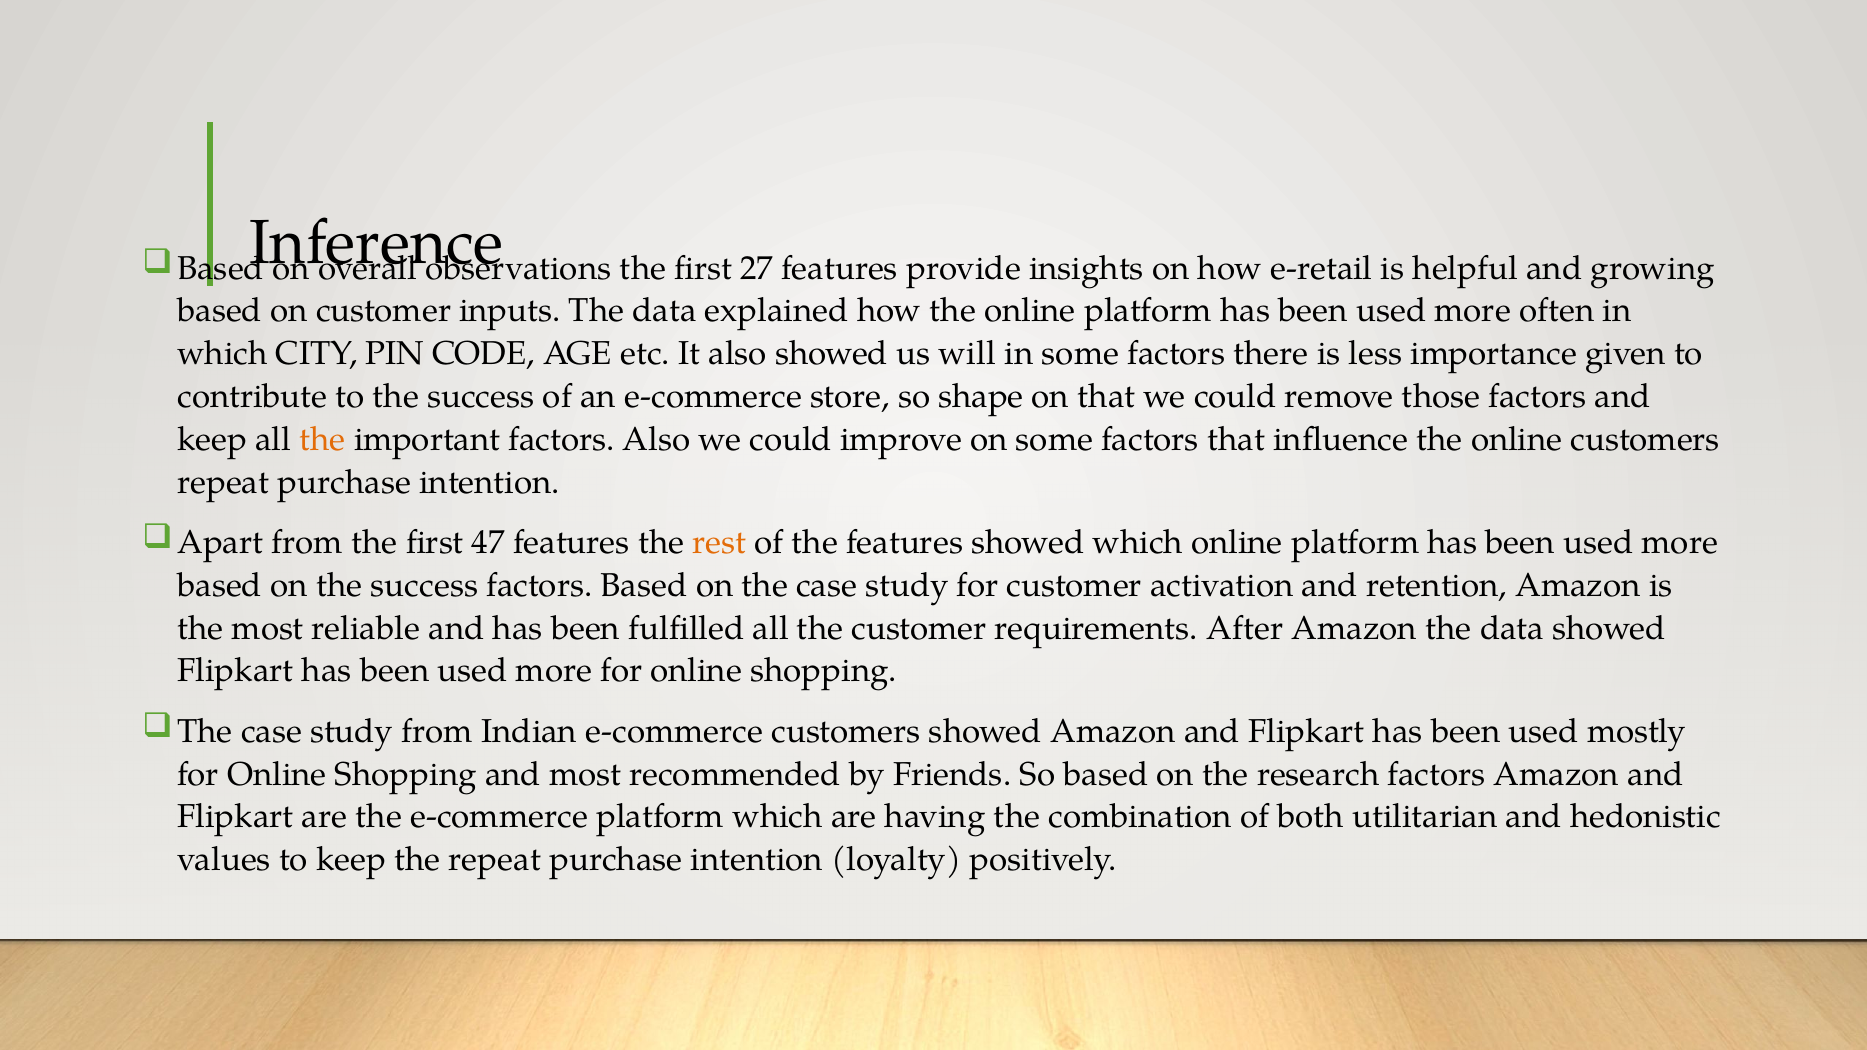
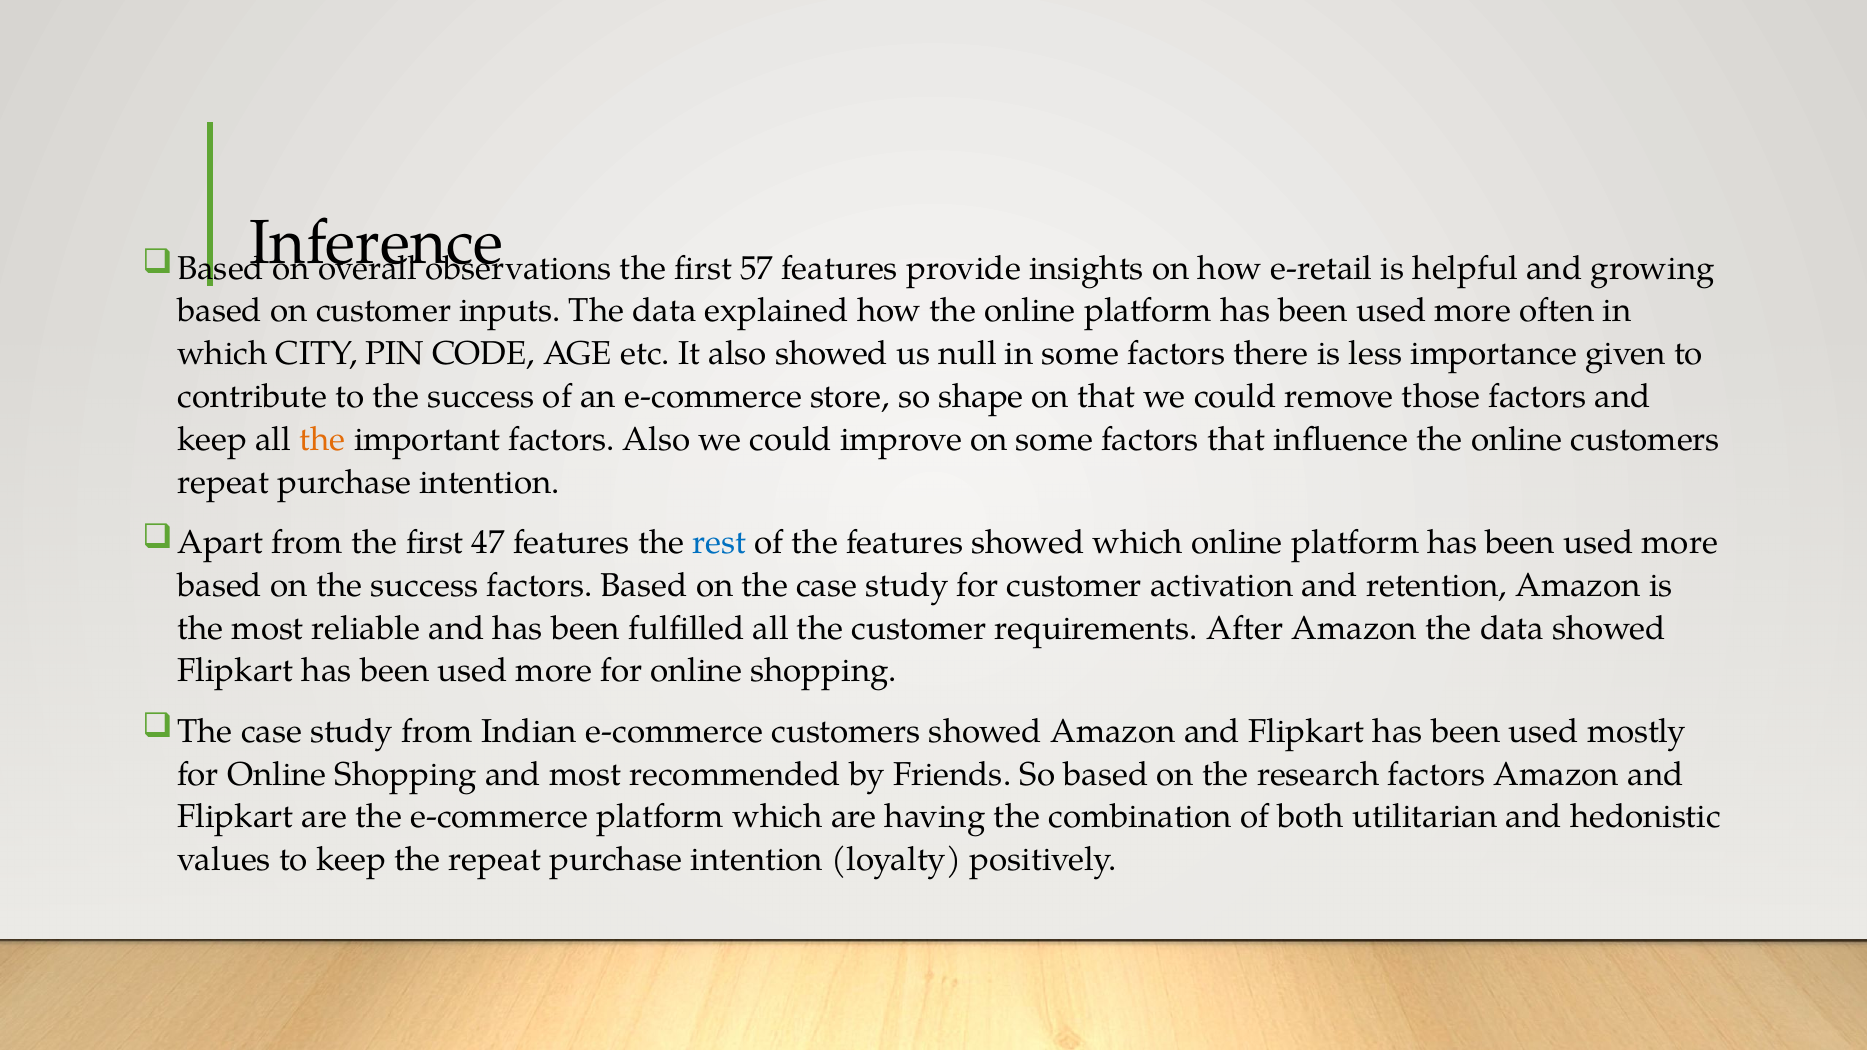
27: 27 -> 57
will: will -> null
rest colour: orange -> blue
